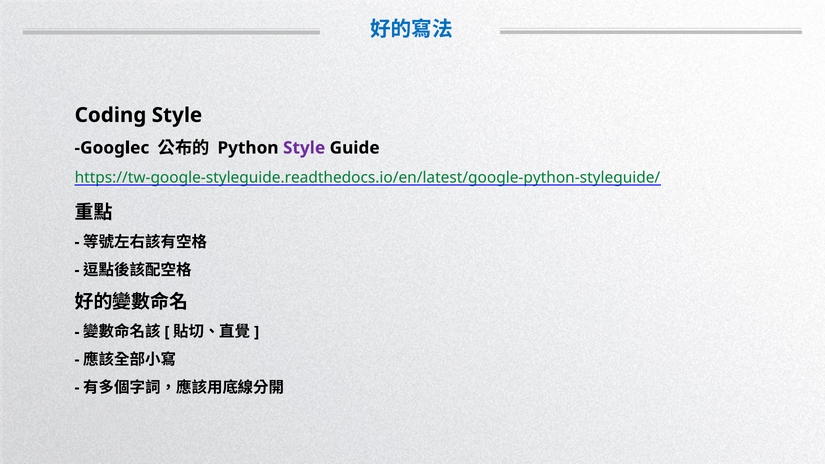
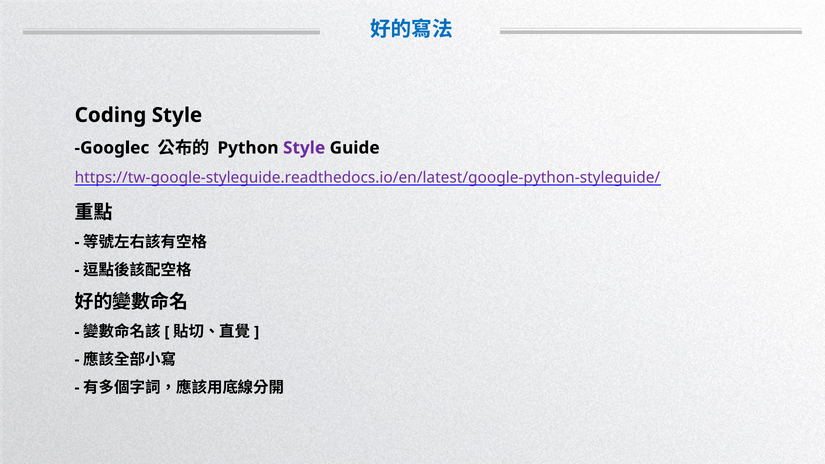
https://tw-google-styleguide.readthedocs.io/en/latest/google-python-styleguide/ colour: green -> purple
